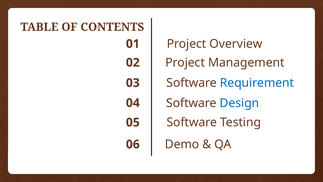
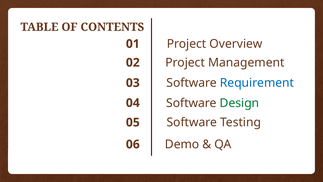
Design colour: blue -> green
